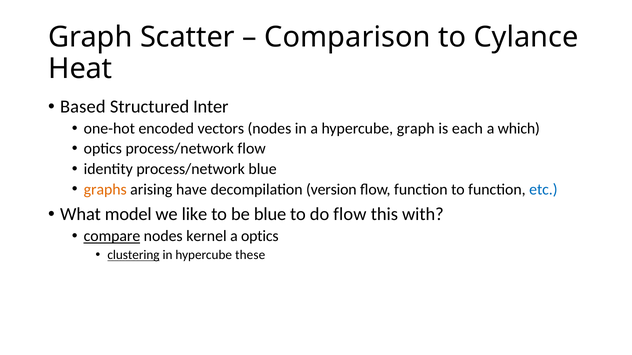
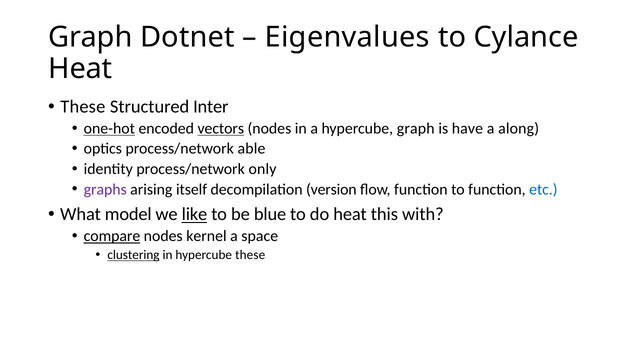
Scatter: Scatter -> Dotnet
Comparison: Comparison -> Eigenvalues
Based at (83, 107): Based -> These
one-hot underline: none -> present
vectors underline: none -> present
each: each -> have
which: which -> along
process/network flow: flow -> able
process/network blue: blue -> only
graphs colour: orange -> purple
have: have -> itself
like underline: none -> present
do flow: flow -> heat
a optics: optics -> space
